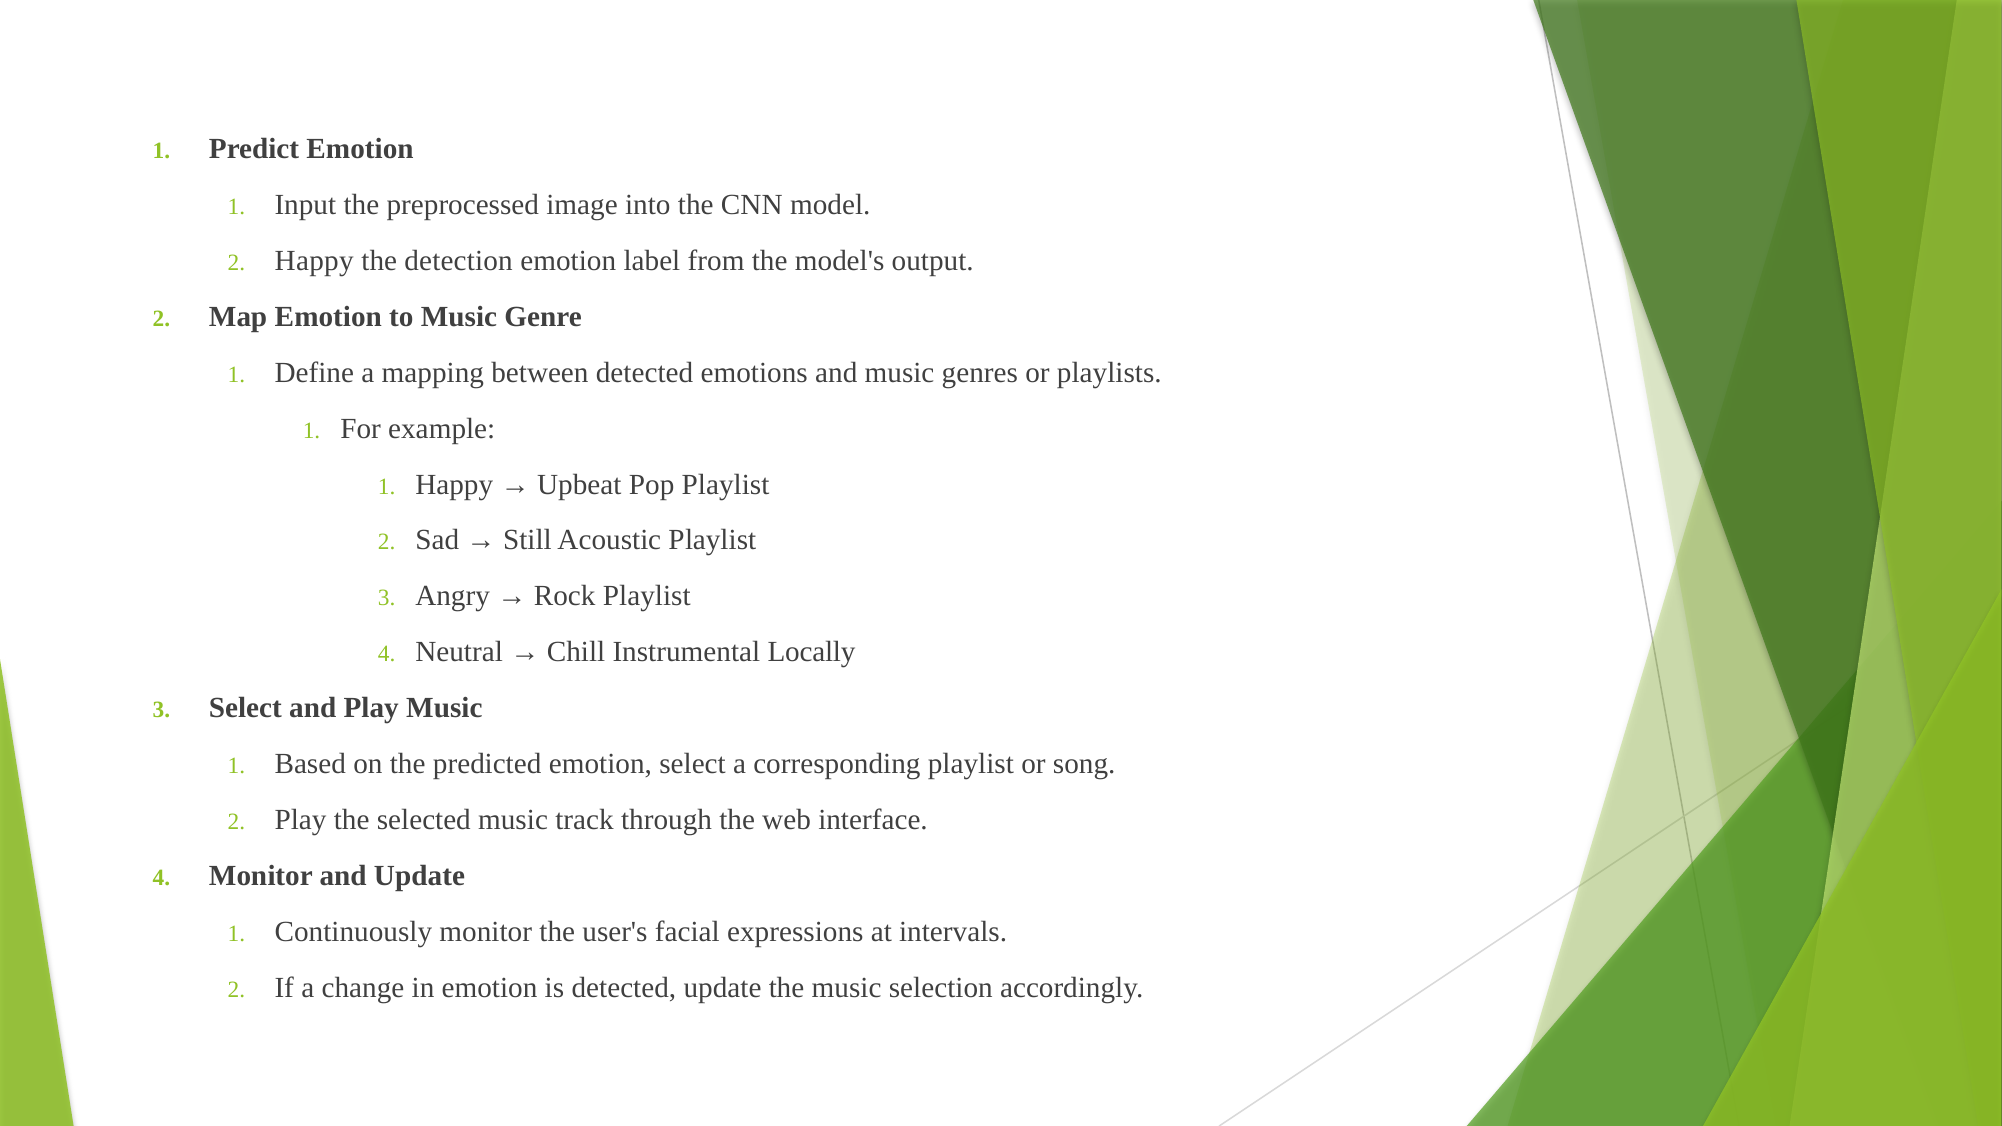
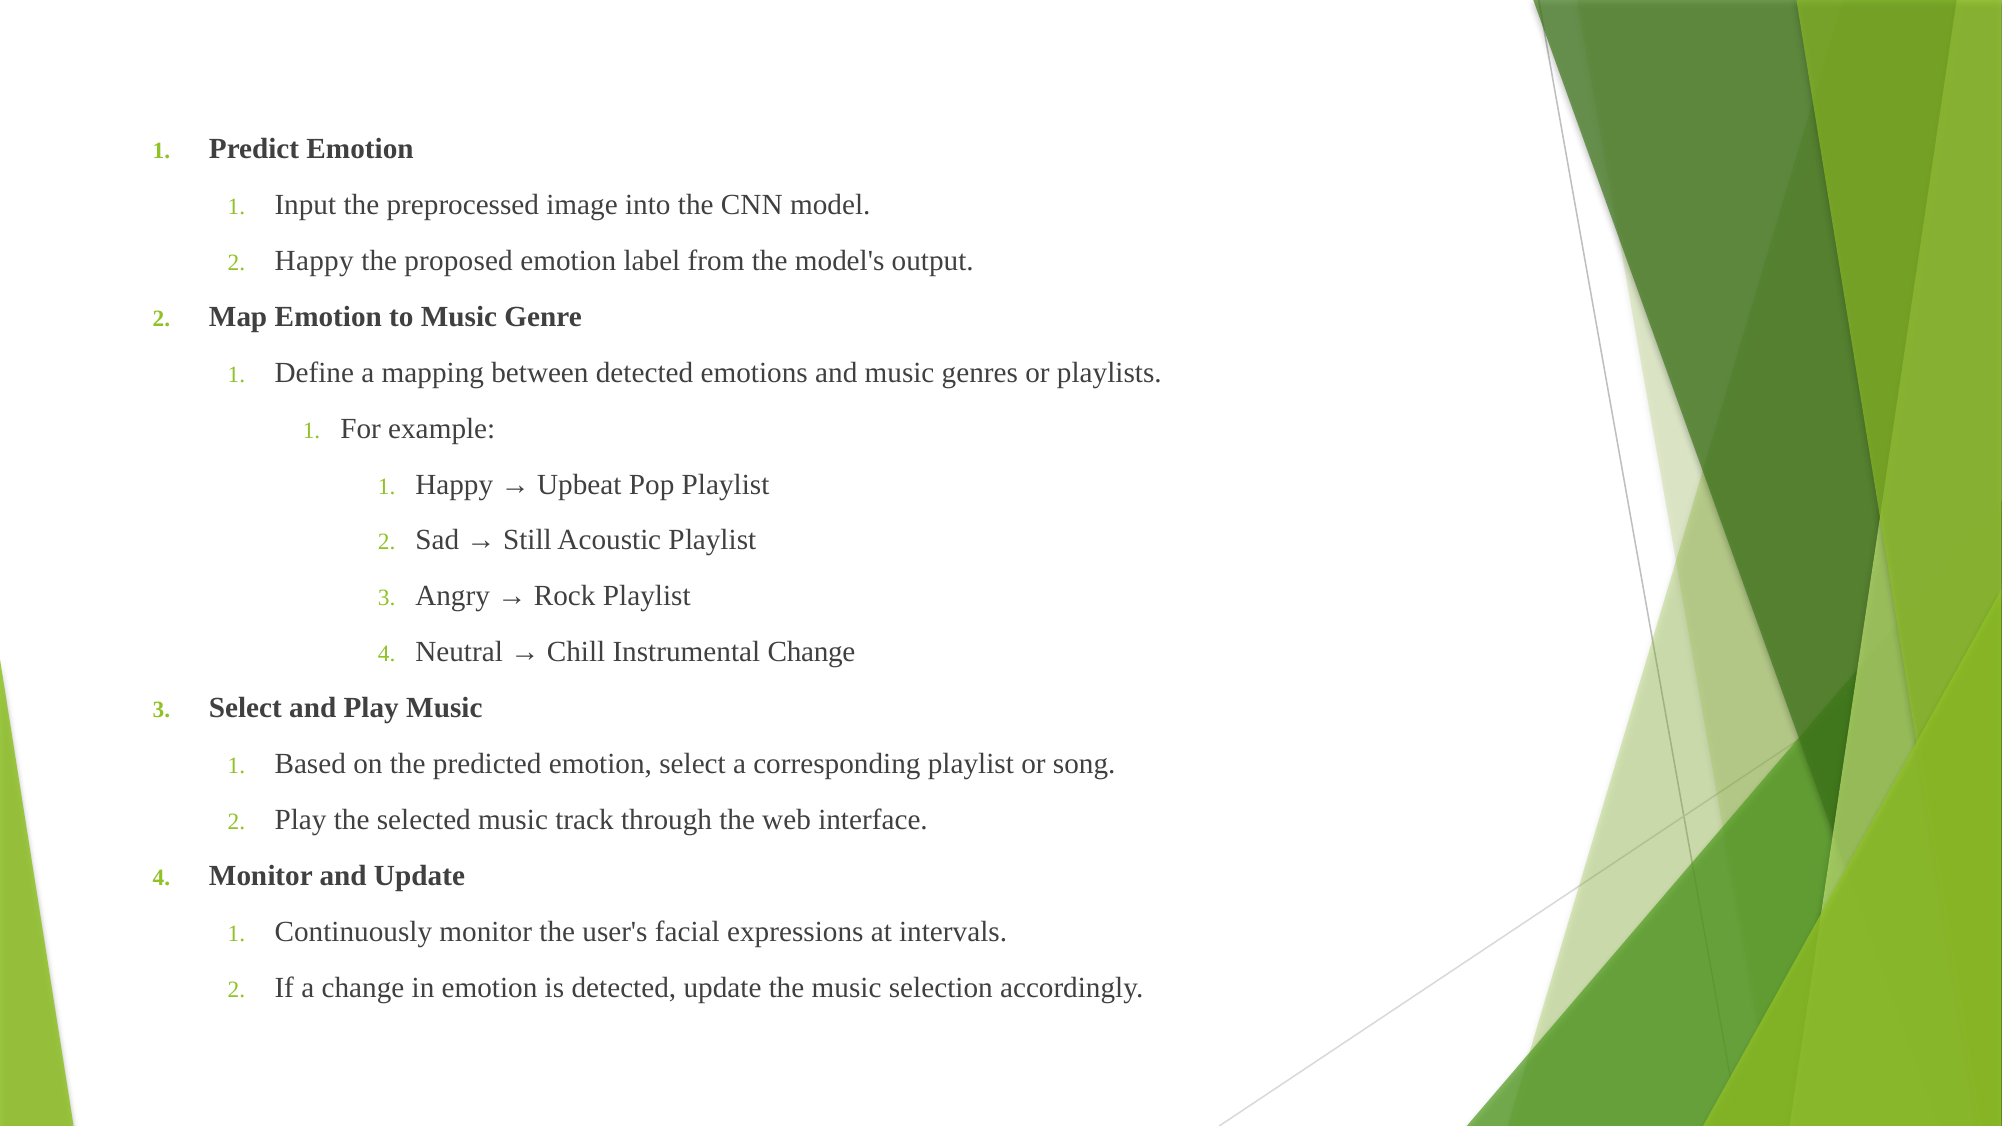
detection: detection -> proposed
Instrumental Locally: Locally -> Change
